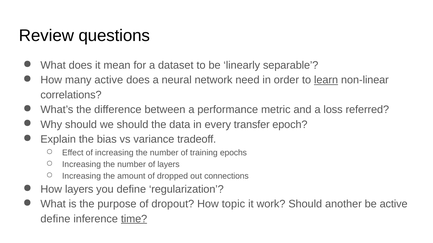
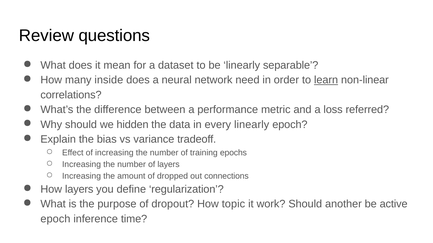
many active: active -> inside
we should: should -> hidden
every transfer: transfer -> linearly
define at (55, 219): define -> epoch
time underline: present -> none
